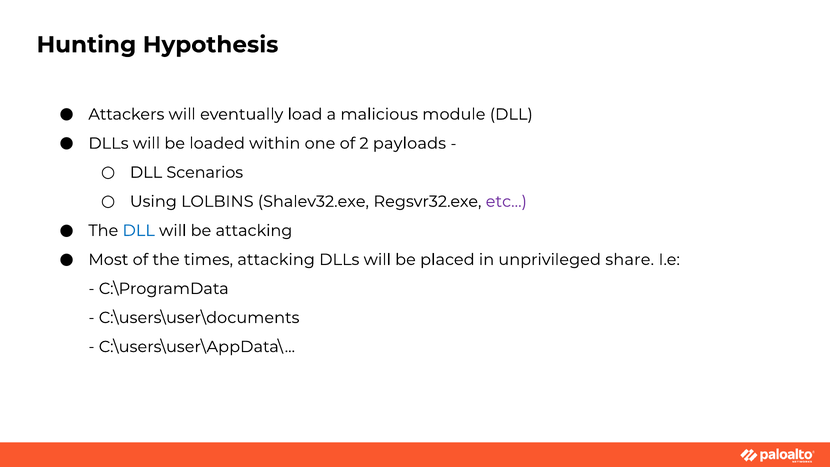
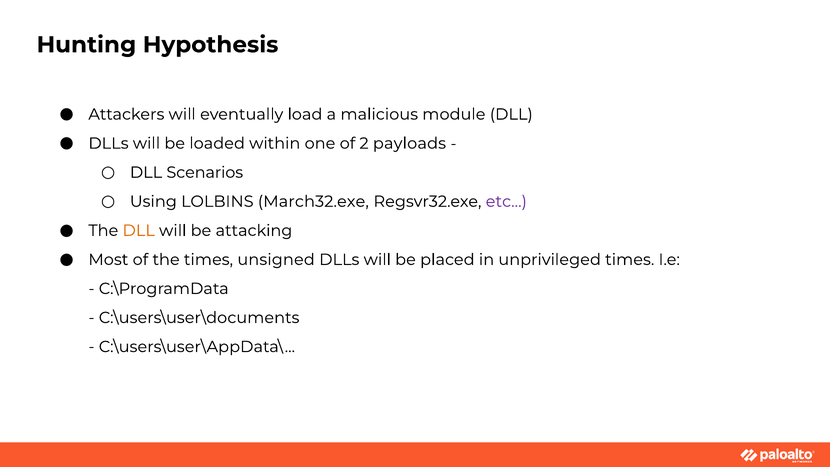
Shalev32.exe: Shalev32.exe -> March32.exe
DLL at (139, 231) colour: blue -> orange
times attacking: attacking -> unsigned
unprivileged share: share -> times
